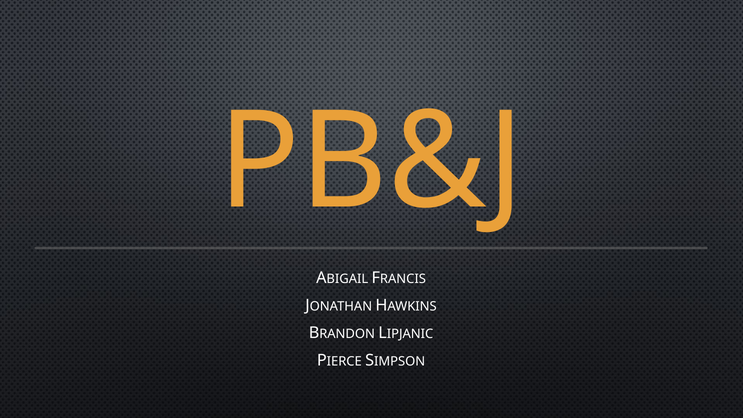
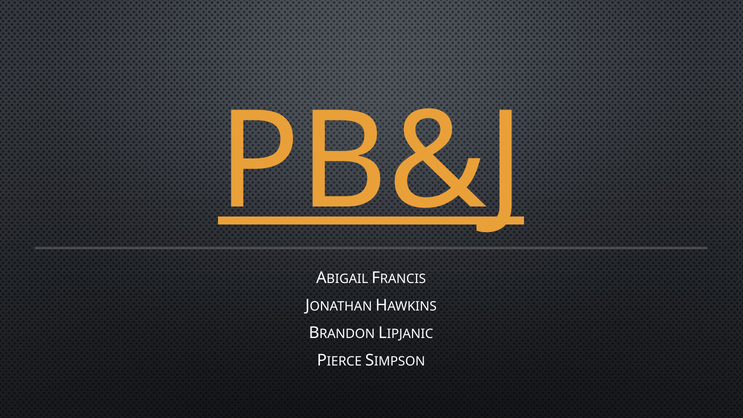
PB&J underline: none -> present
